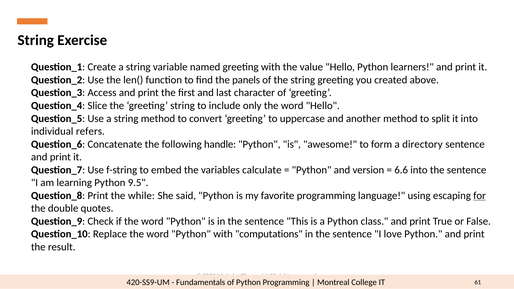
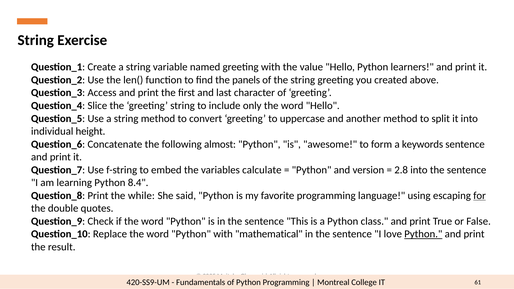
refers: refers -> height
handle: handle -> almost
directory: directory -> keywords
6.6: 6.6 -> 2.8
9.5: 9.5 -> 8.4
computations: computations -> mathematical
Python at (423, 234) underline: none -> present
